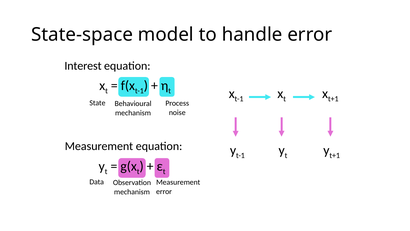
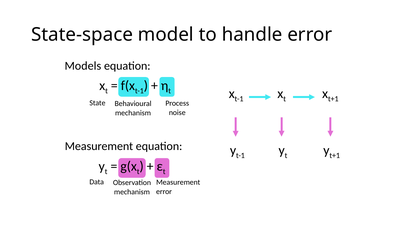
Interest: Interest -> Models
